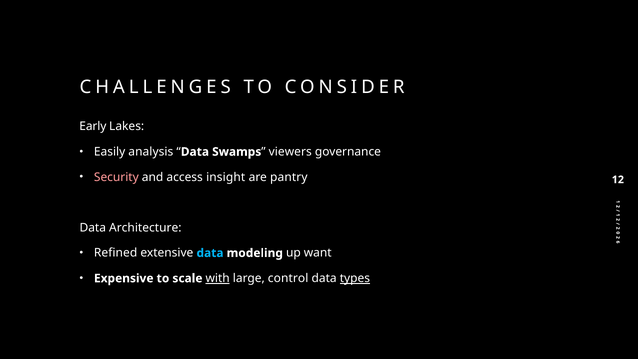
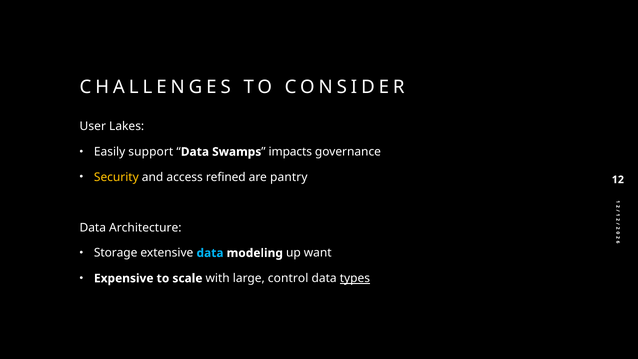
Early: Early -> User
analysis: analysis -> support
viewers: viewers -> impacts
Security colour: pink -> yellow
insight: insight -> refined
Refined: Refined -> Storage
with underline: present -> none
